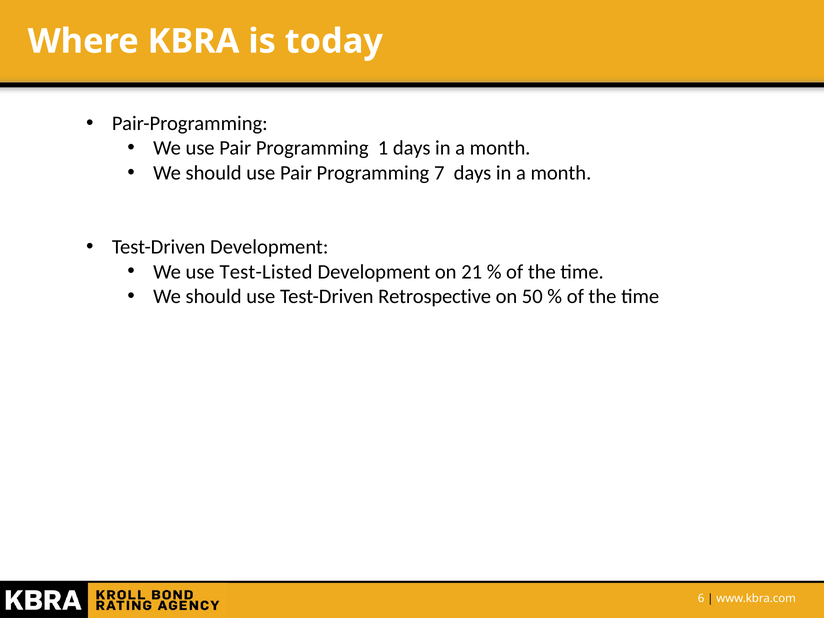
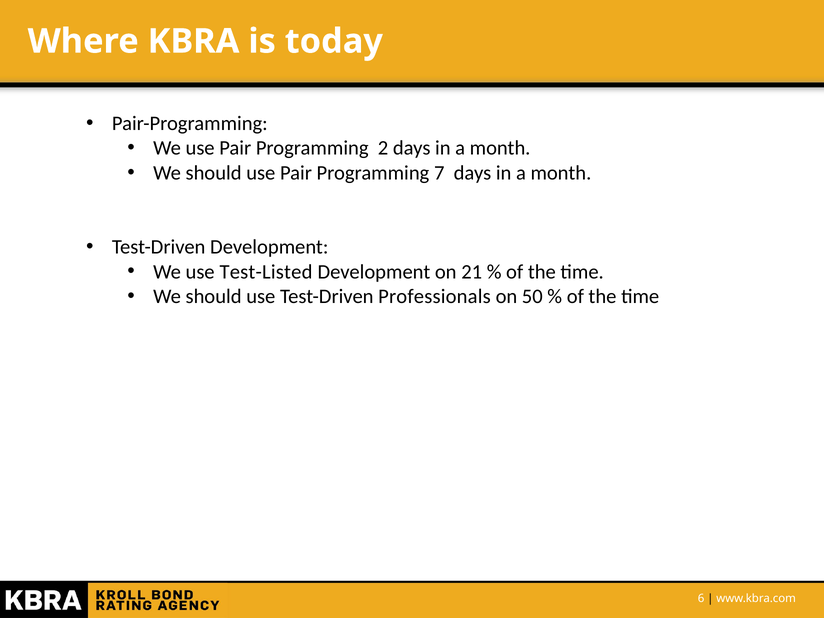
1: 1 -> 2
Retrospective: Retrospective -> Professionals
